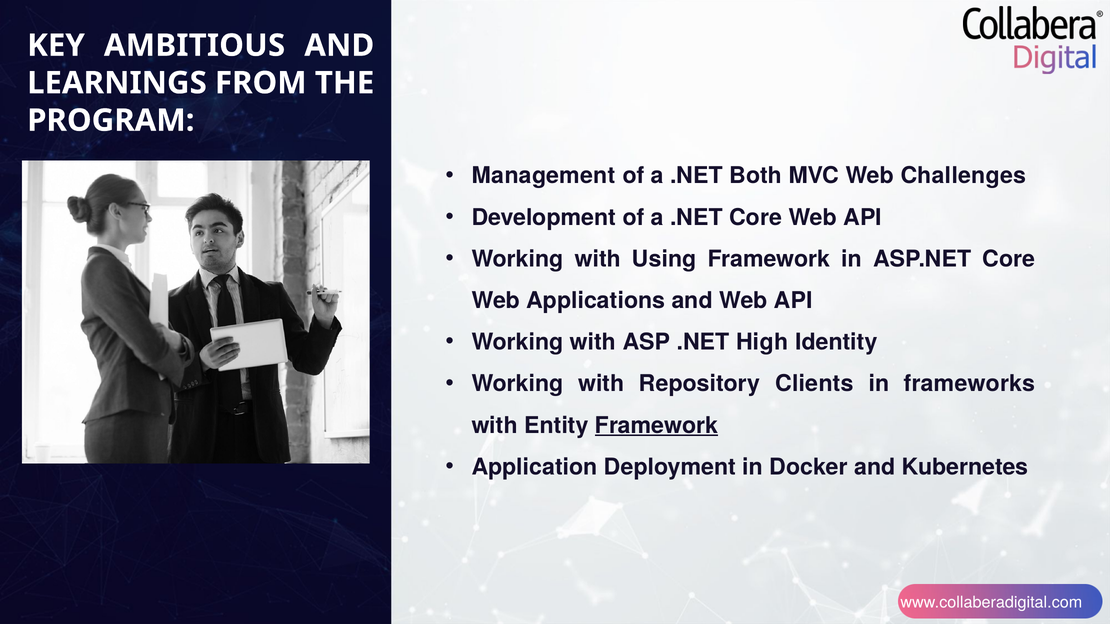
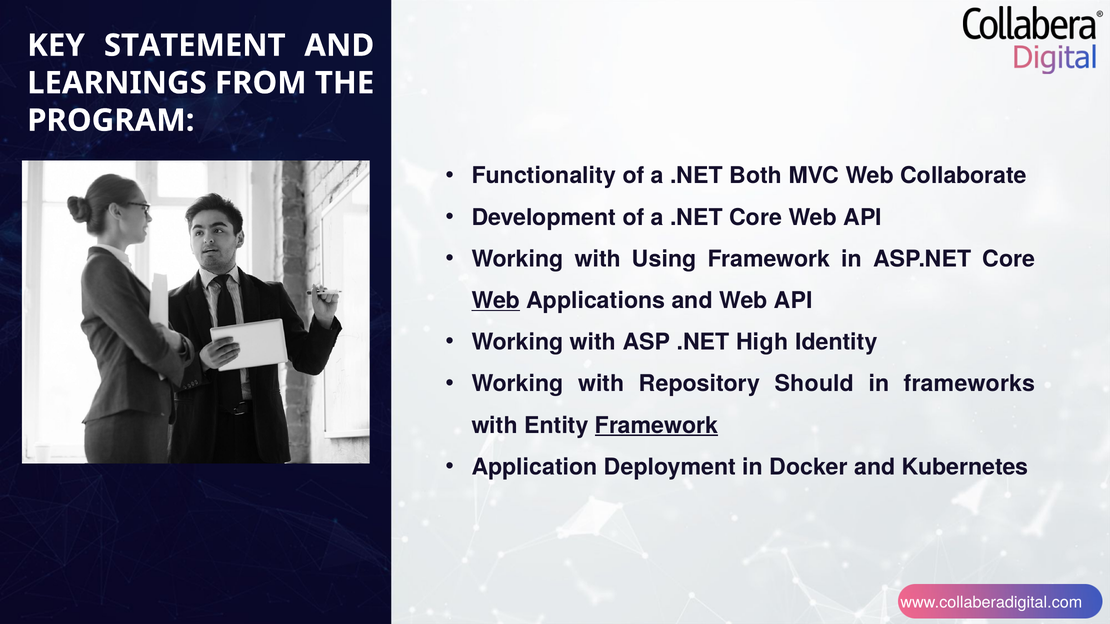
AMBITIOUS: AMBITIOUS -> STATEMENT
Management: Management -> Functionality
Challenges: Challenges -> Collaborate
Web at (496, 301) underline: none -> present
Clients: Clients -> Should
